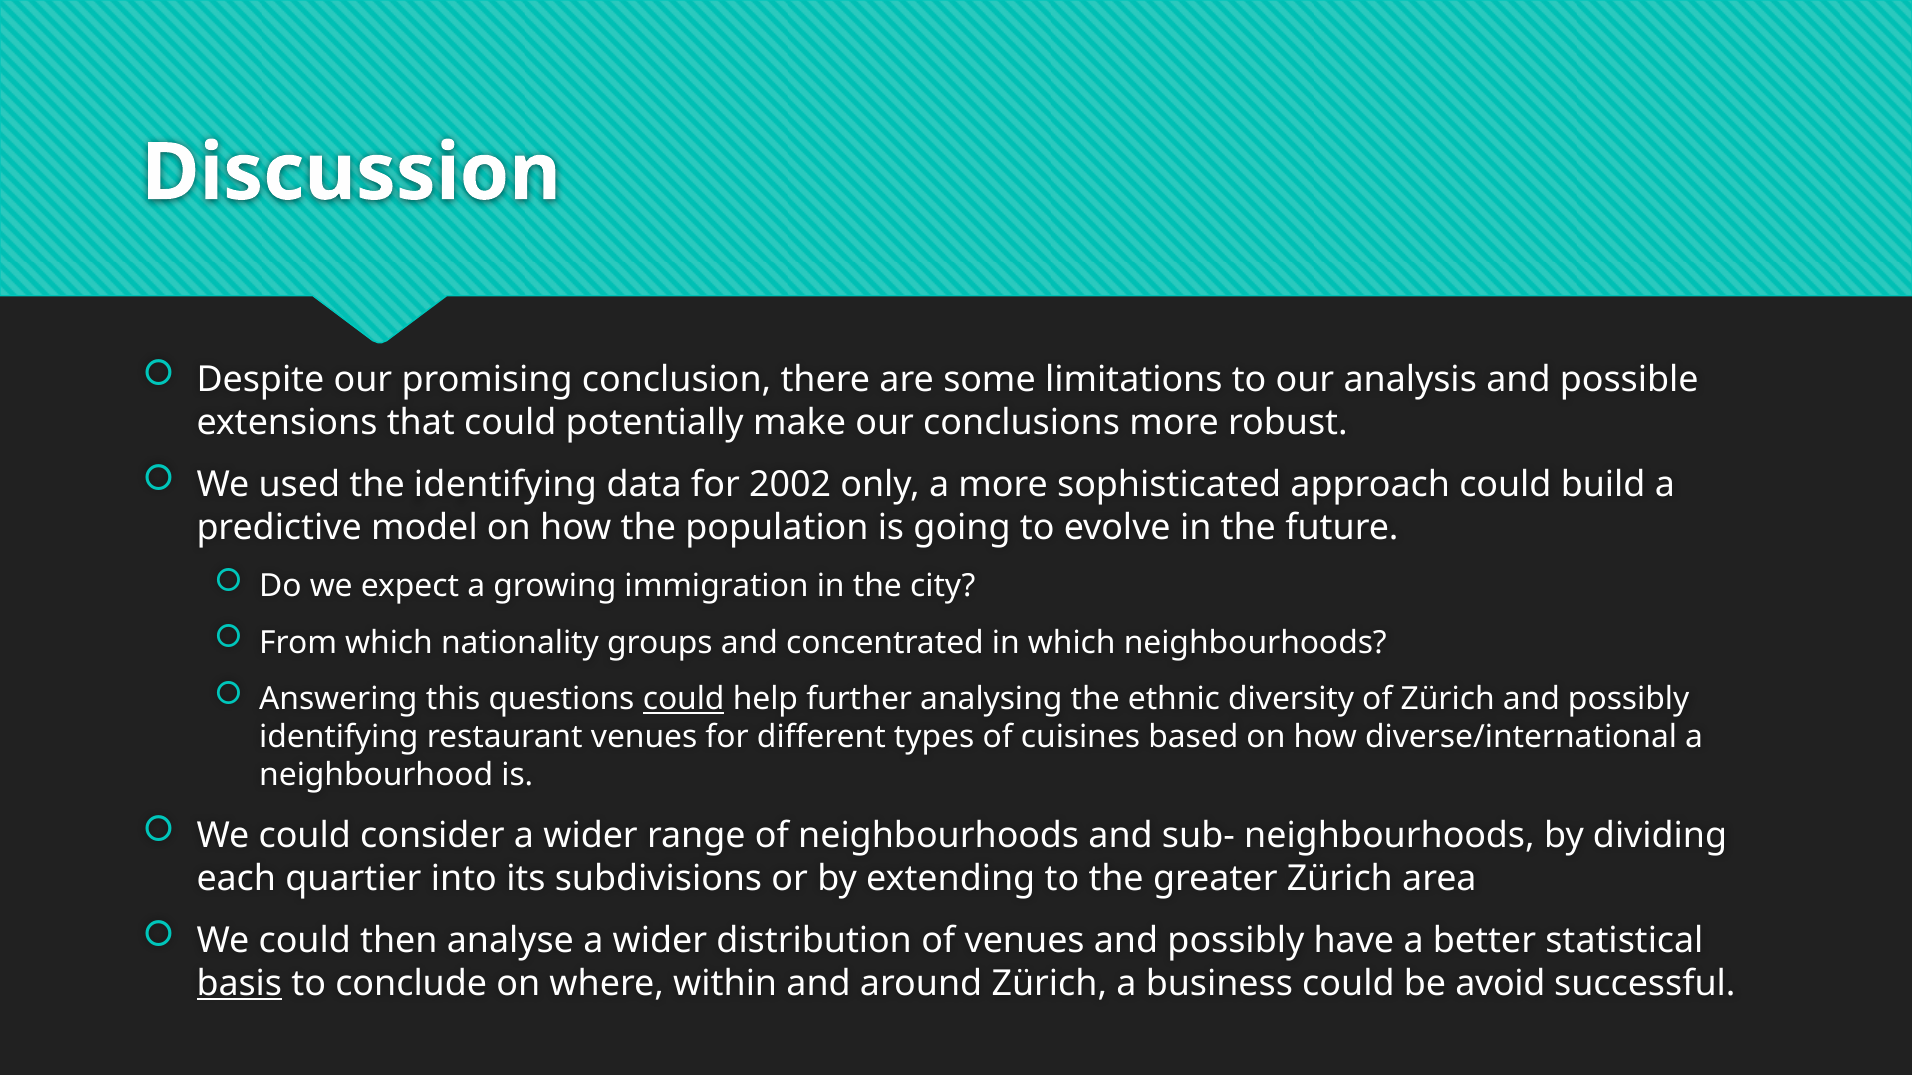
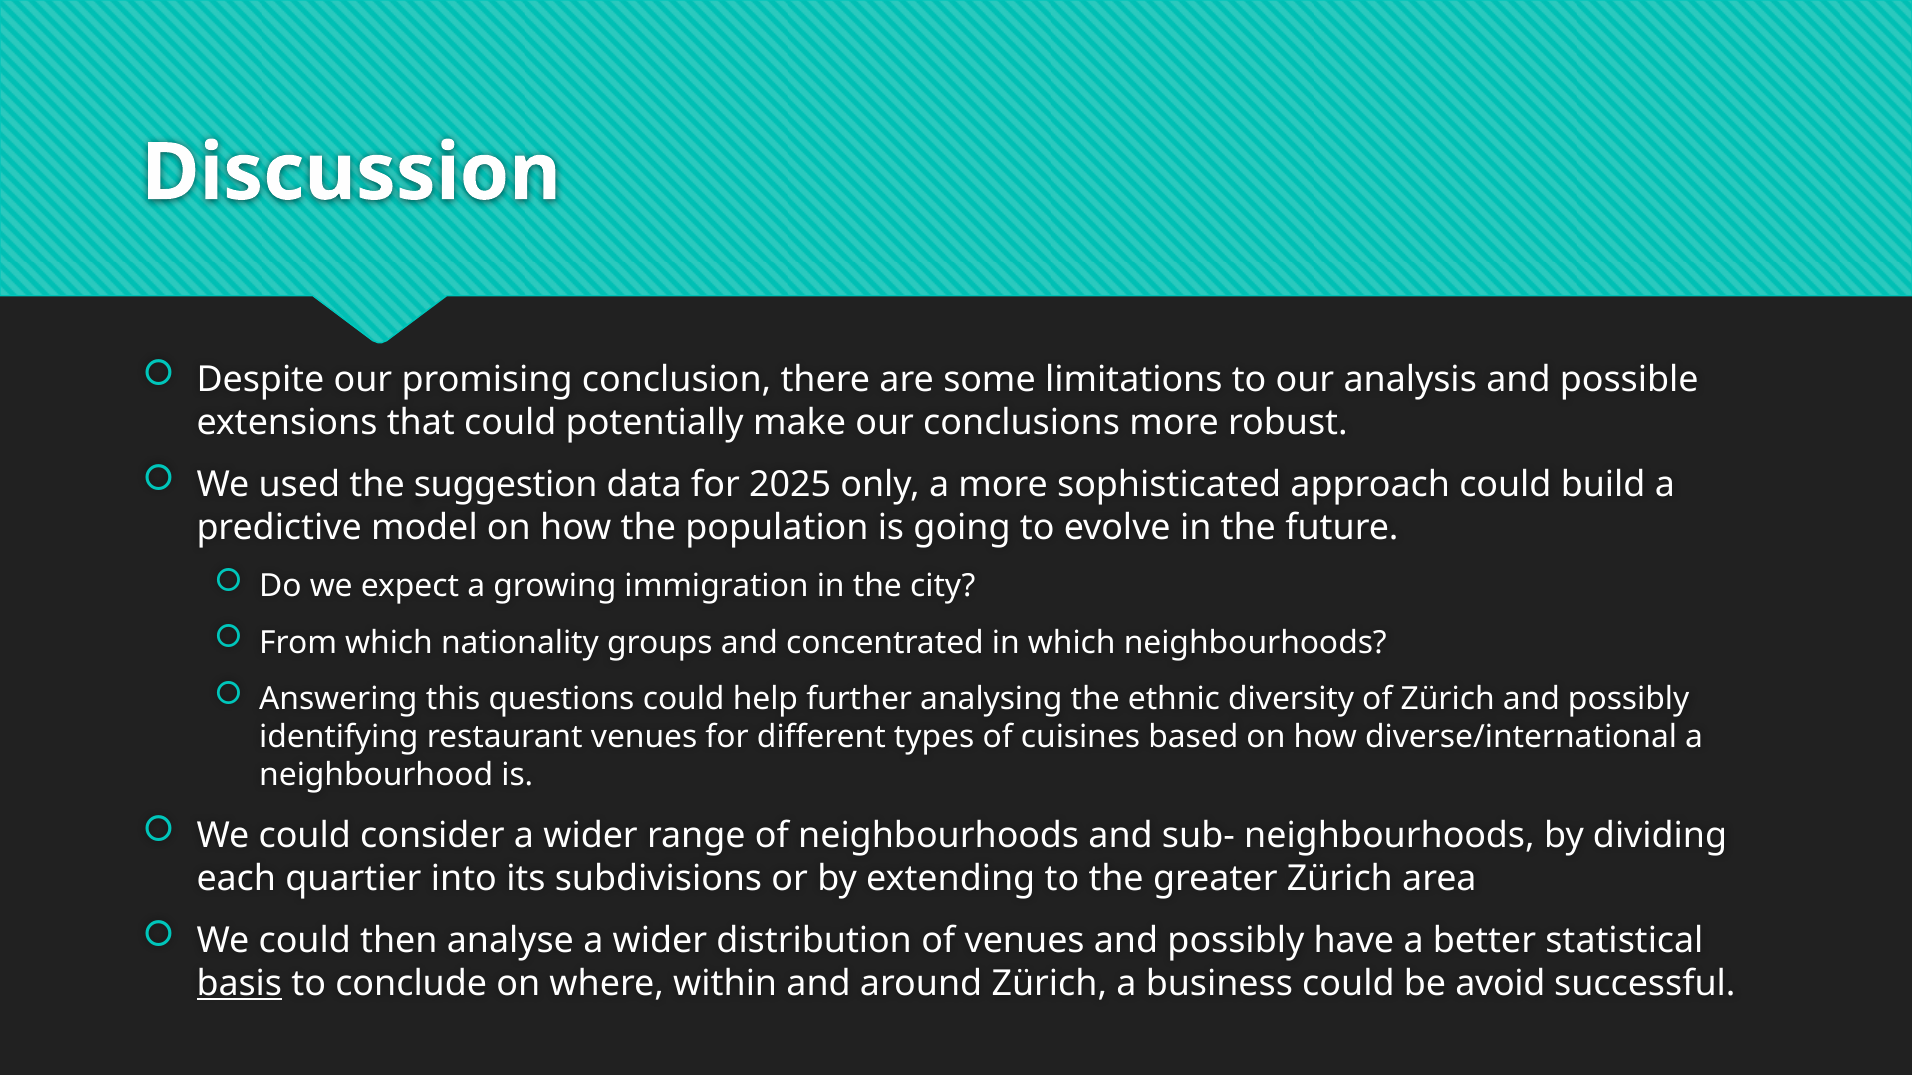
the identifying: identifying -> suggestion
2002: 2002 -> 2025
could at (684, 699) underline: present -> none
